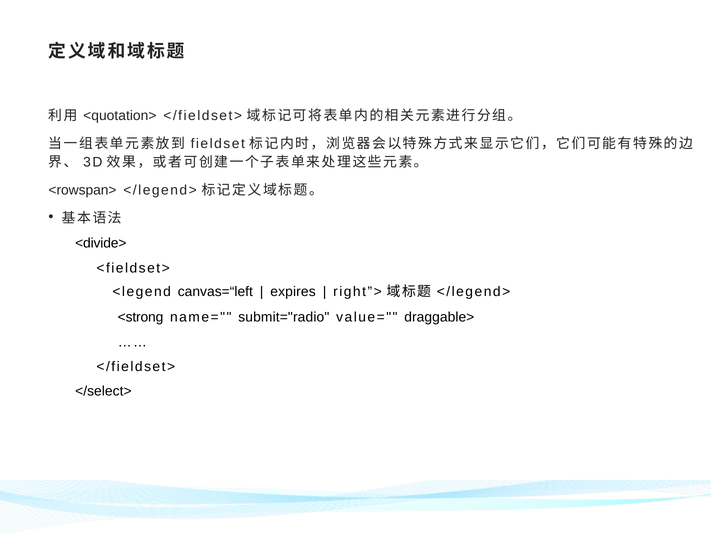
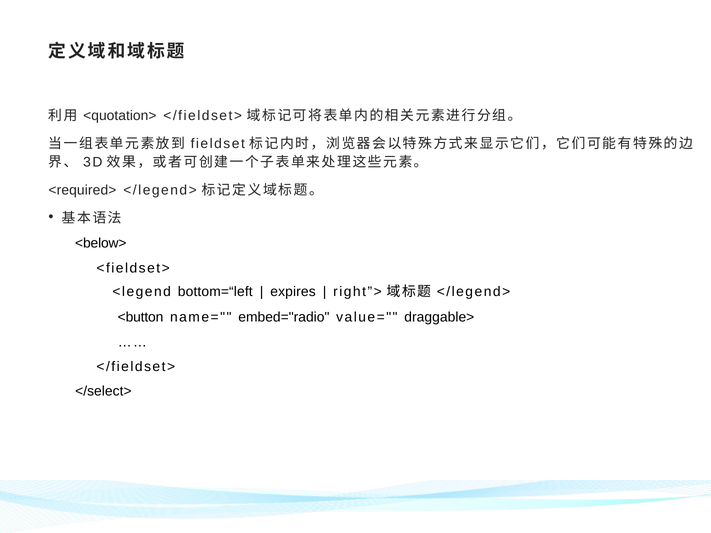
<rowspan>: <rowspan> -> <required>
<divide>: <divide> -> <below>
canvas=“left: canvas=“left -> bottom=“left
<strong: <strong -> <button
submit="radio: submit="radio -> embed="radio
